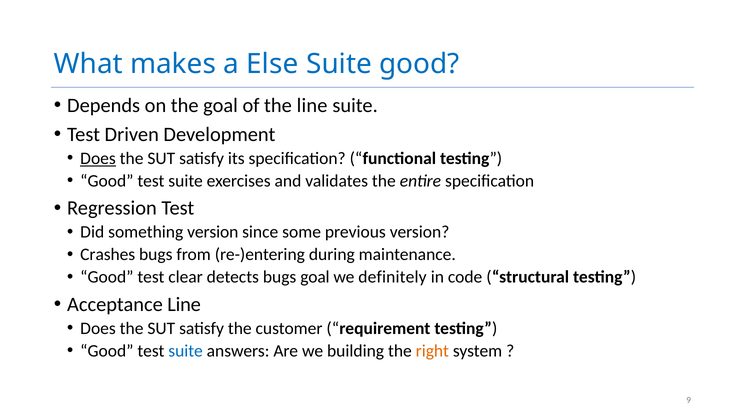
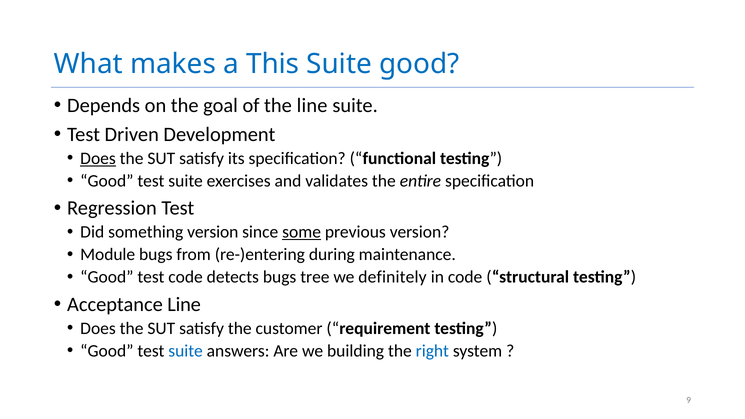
Else: Else -> This
some underline: none -> present
Crashes: Crashes -> Module
test clear: clear -> code
bugs goal: goal -> tree
right colour: orange -> blue
